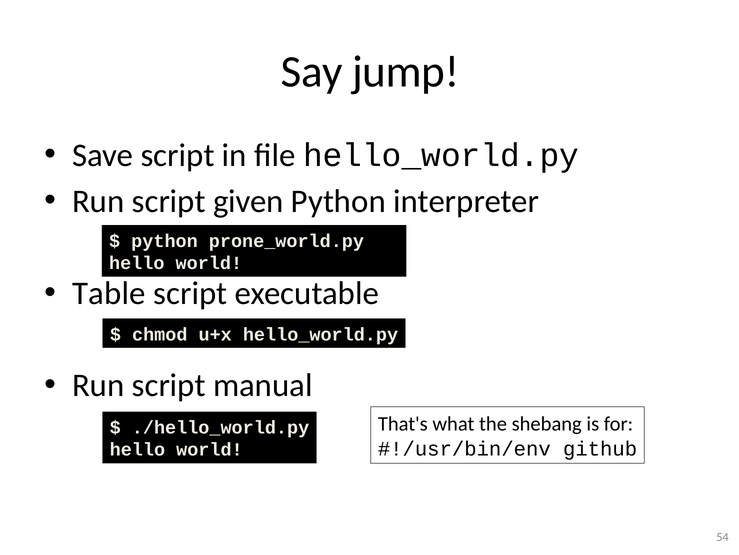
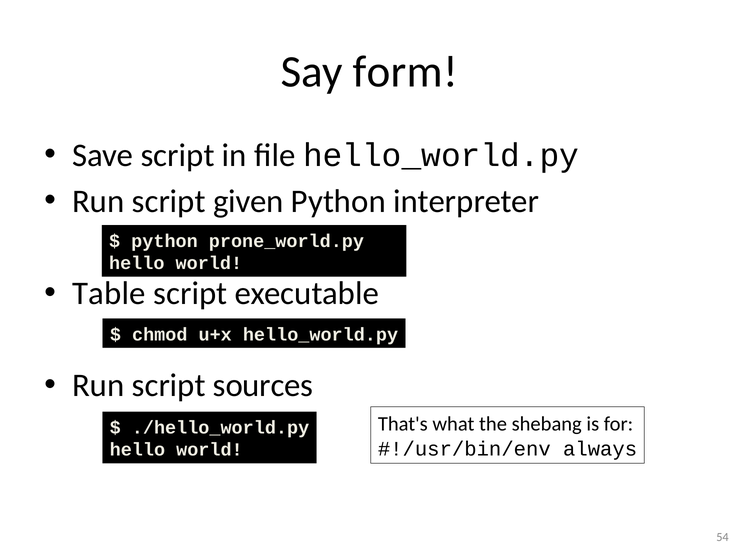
jump: jump -> form
manual: manual -> sources
github: github -> always
